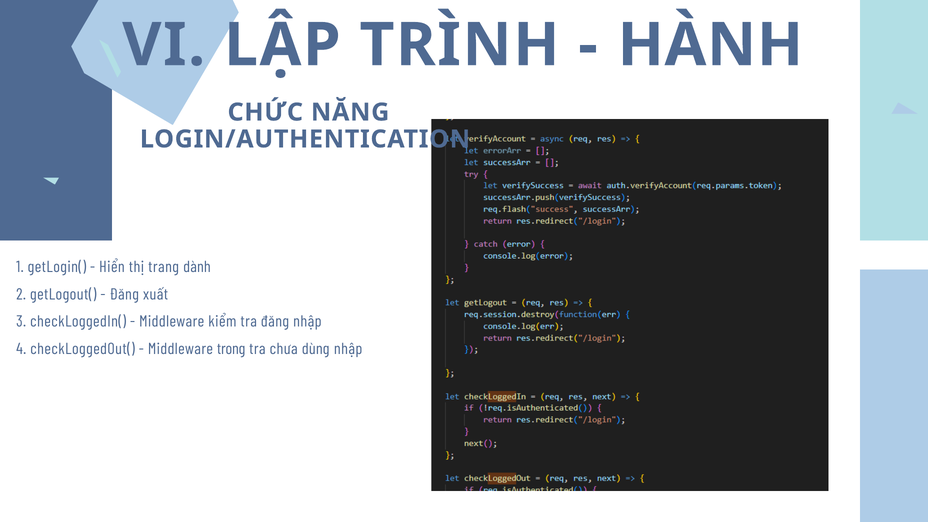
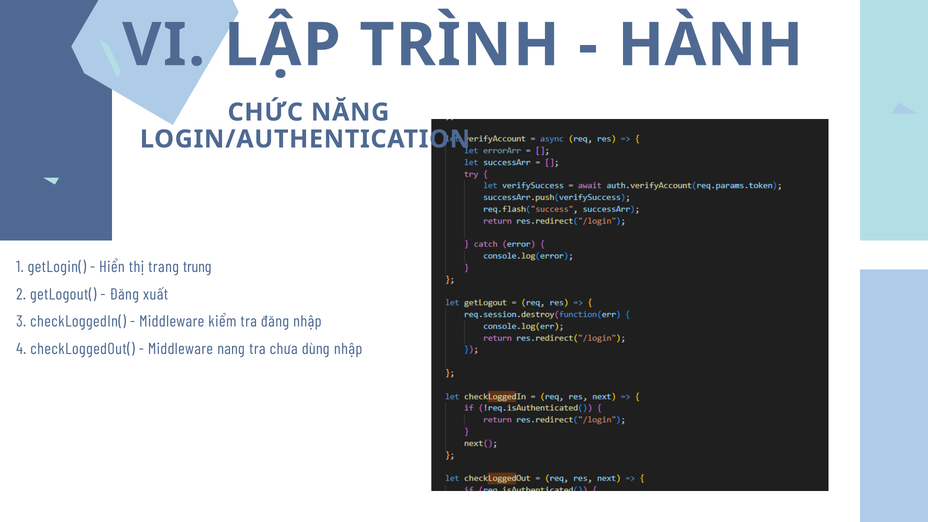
dành: dành -> trung
trong: trong -> nang
